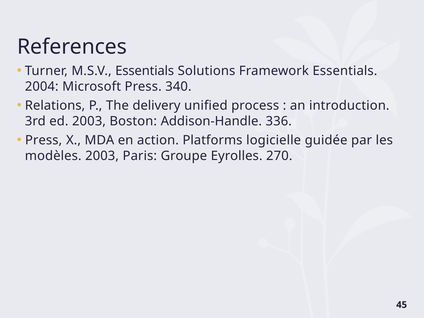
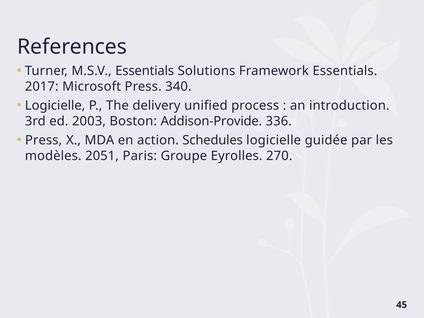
2004: 2004 -> 2017
Relations at (55, 106): Relations -> Logicielle
Addison-Handle: Addison-Handle -> Addison-Provide
Platforms: Platforms -> Schedules
modèles 2003: 2003 -> 2051
